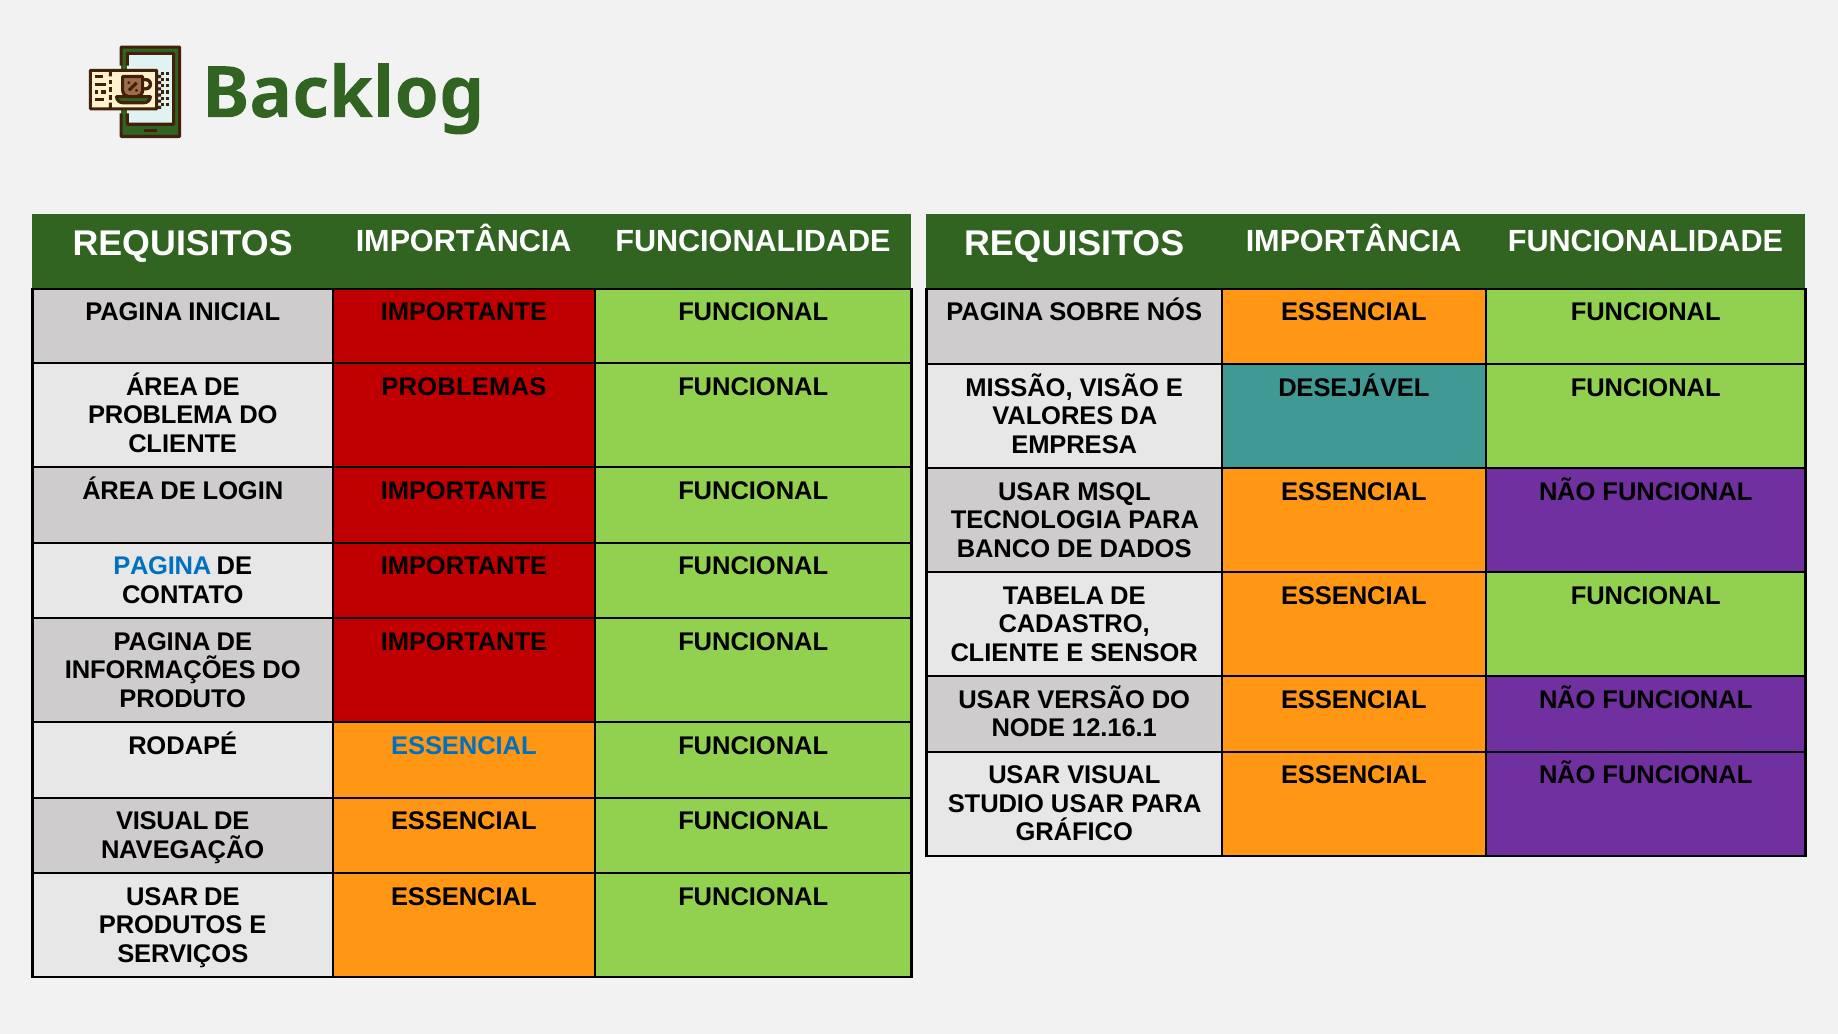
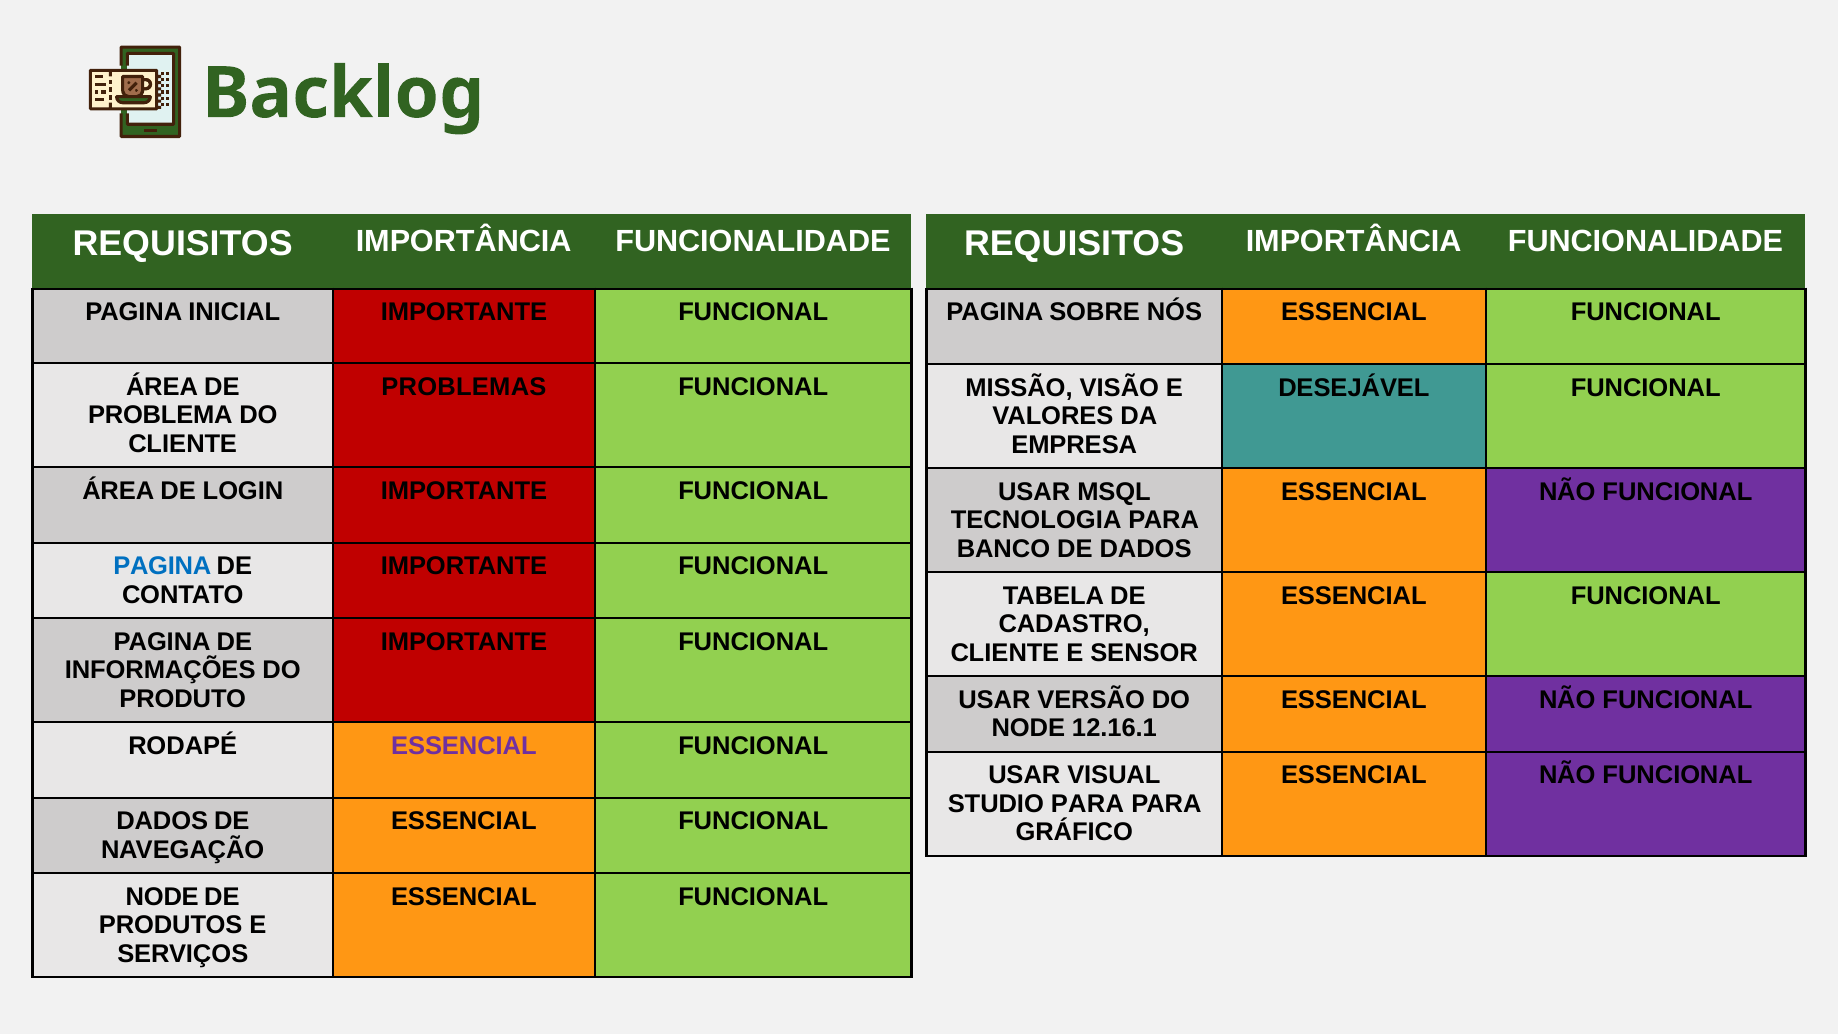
ESSENCIAL at (464, 746) colour: blue -> purple
STUDIO USAR: USAR -> PARA
VISUAL at (162, 821): VISUAL -> DADOS
USAR at (162, 897): USAR -> NODE
